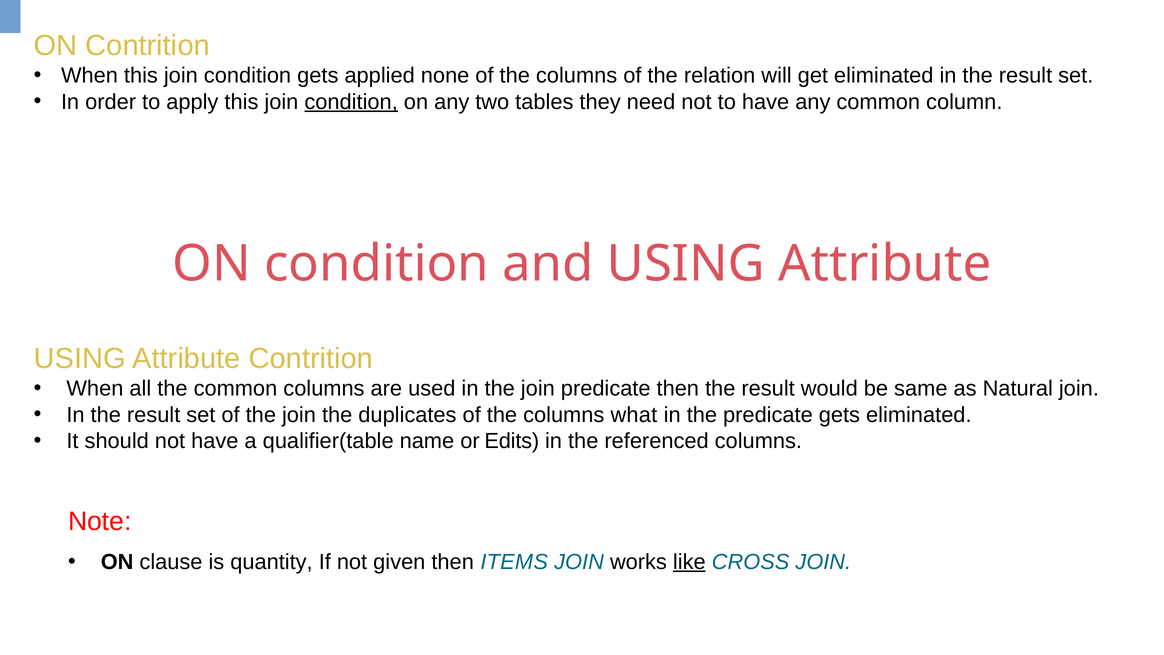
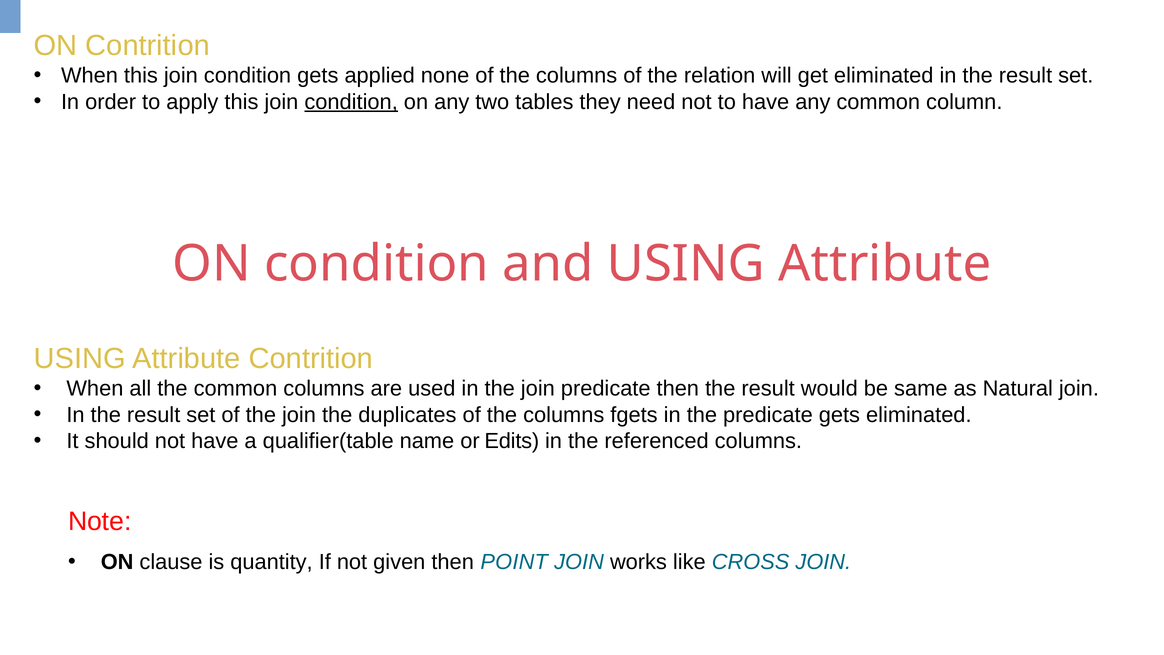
what: what -> fgets
ITEMS: ITEMS -> POINT
like underline: present -> none
